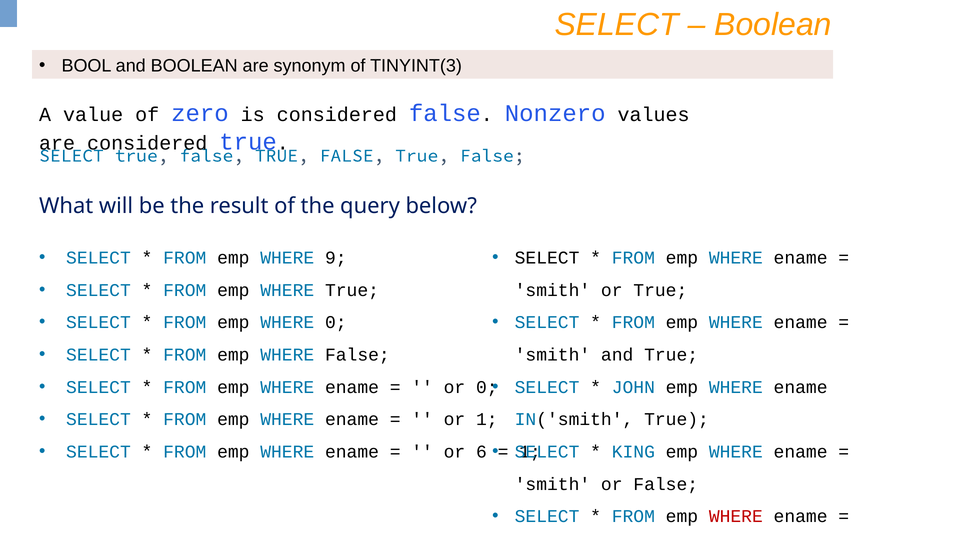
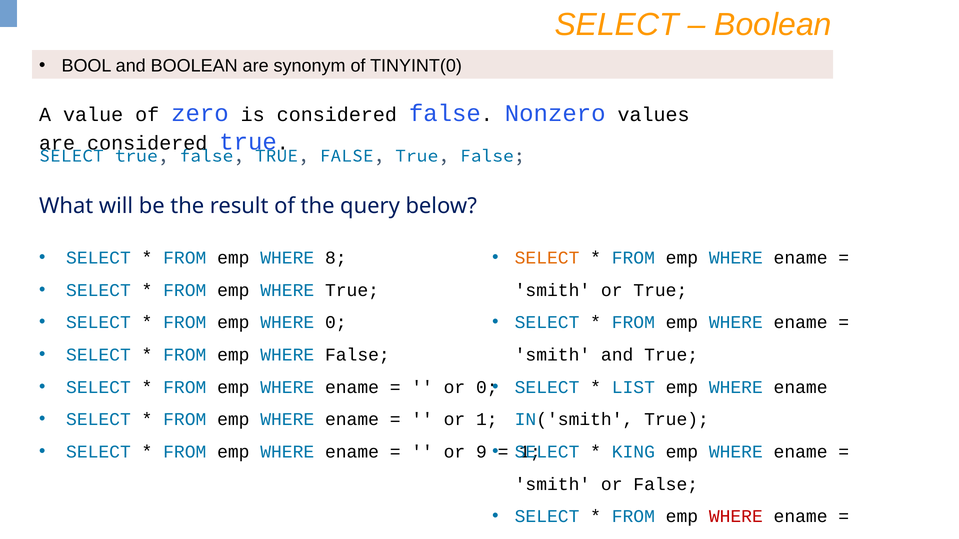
TINYINT(3: TINYINT(3 -> TINYINT(0
9: 9 -> 8
SELECT at (547, 258) colour: black -> orange
JOHN: JOHN -> LIST
6: 6 -> 9
